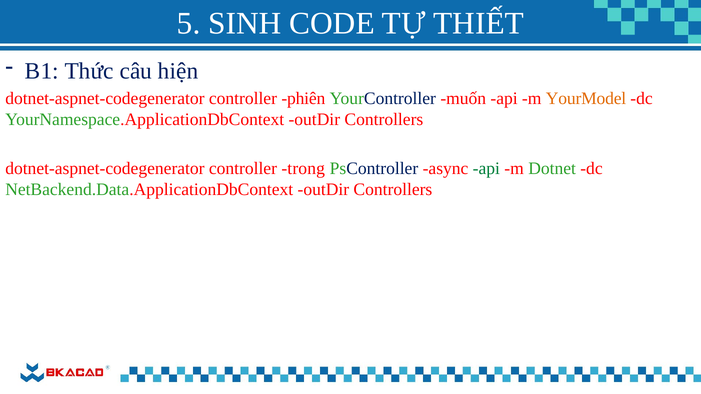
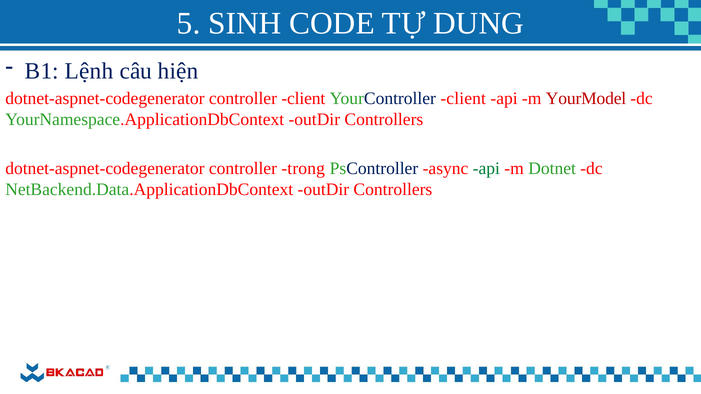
THIẾT: THIẾT -> DUNG
Thức: Thức -> Lệnh
controller phiên: phiên -> client
YourController muốn: muốn -> client
YourModel colour: orange -> red
